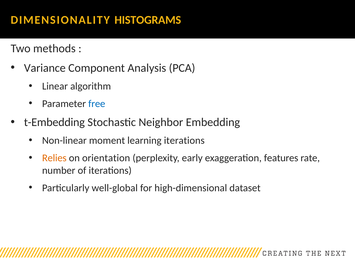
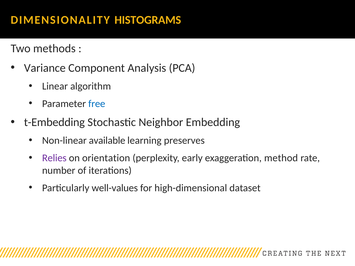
moment: moment -> available
learning iterations: iterations -> preserves
Relies colour: orange -> purple
features: features -> method
well-global: well-global -> well-values
